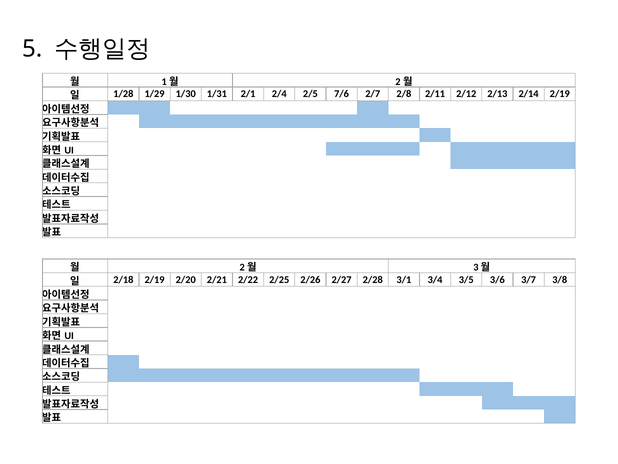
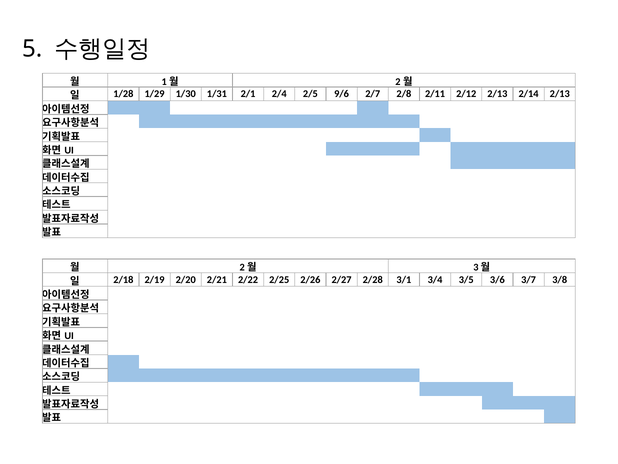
7/6: 7/6 -> 9/6
2/14 2/19: 2/19 -> 2/13
